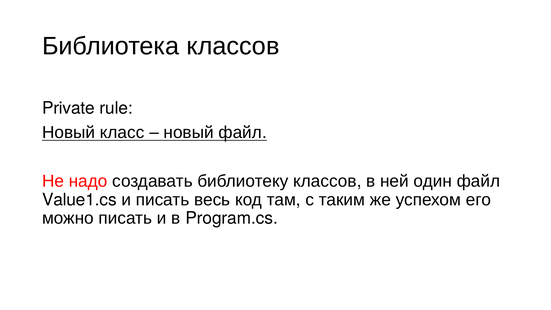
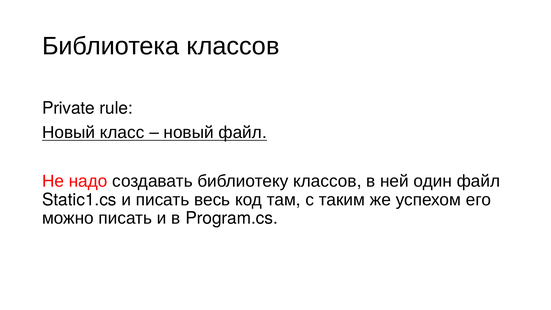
Value1.cs: Value1.cs -> Static1.cs
